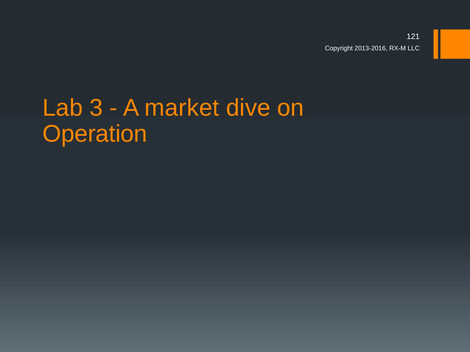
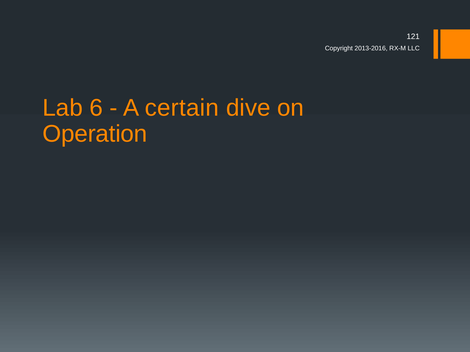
3: 3 -> 6
market: market -> certain
